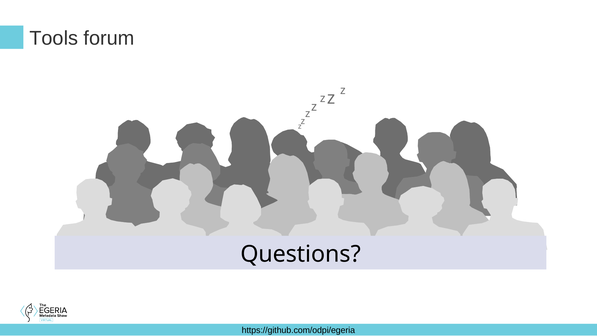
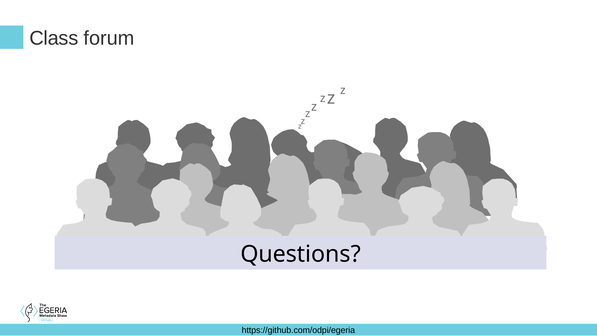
Tools: Tools -> Class
